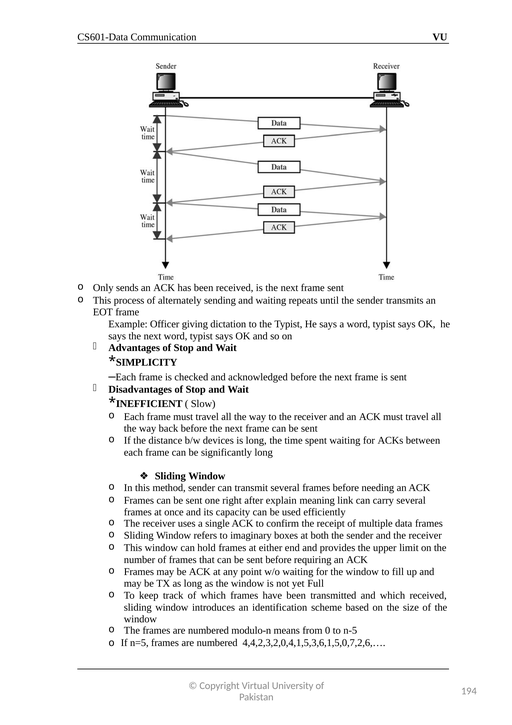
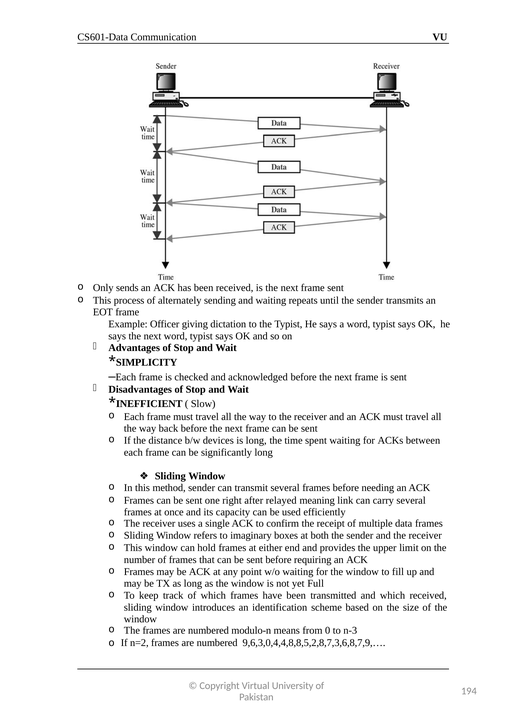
explain: explain -> relayed
n-5: n-5 -> n-3
n=5: n=5 -> n=2
4,4,2,3,2,0,4,1,5,3,6,1,5,0,7,2,6,…: 4,4,2,3,2,0,4,1,5,3,6,1,5,0,7,2,6,… -> 9,6,3,0,4,4,8,8,5,2,8,7,3,6,8,7,9,…
